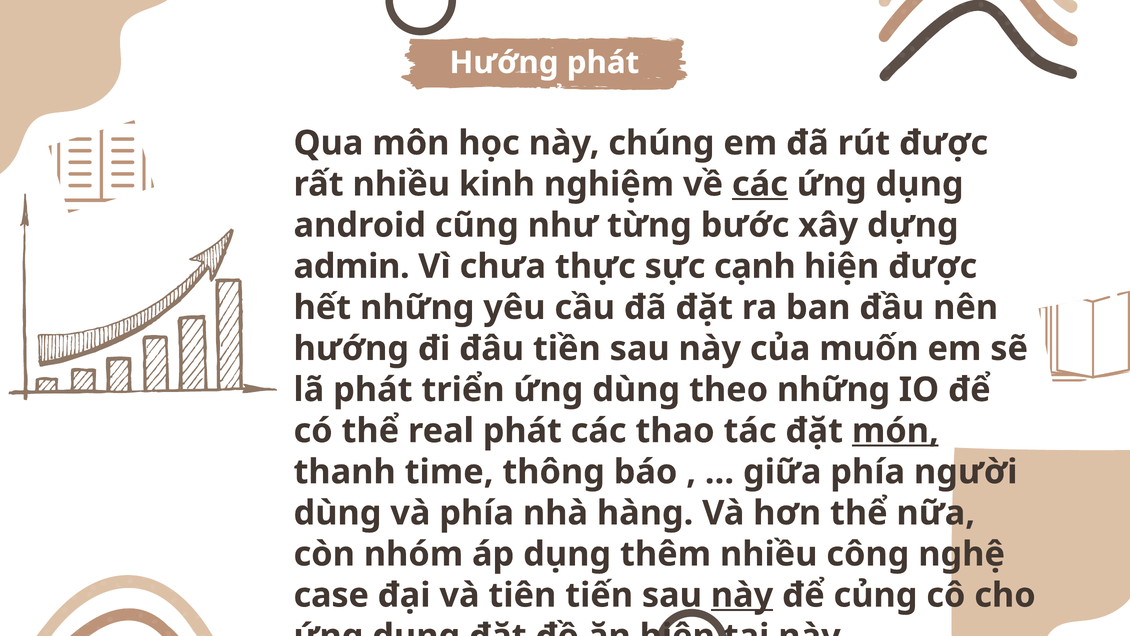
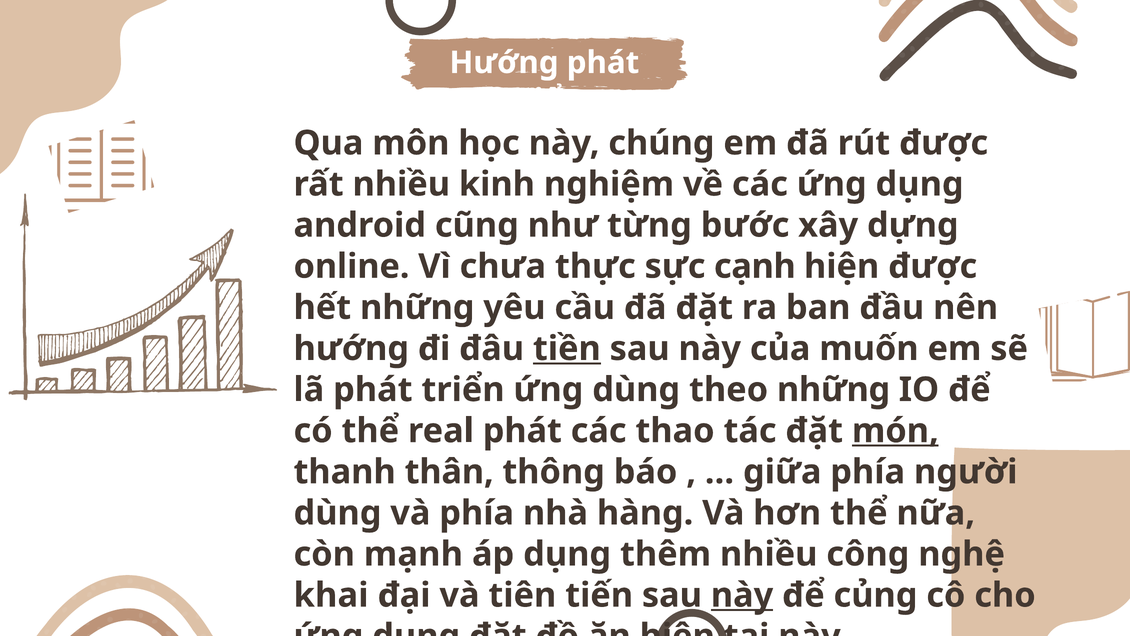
các at (760, 184) underline: present -> none
admin: admin -> online
tiền underline: none -> present
time: time -> thân
nhóm: nhóm -> mạnh
case: case -> khai
